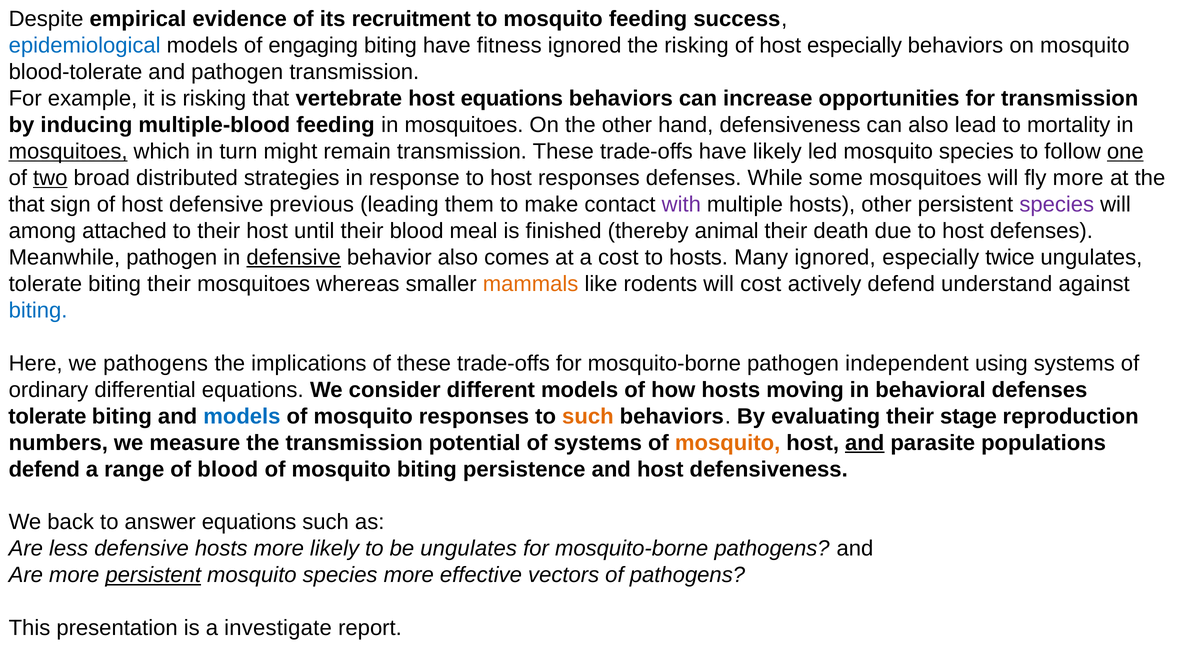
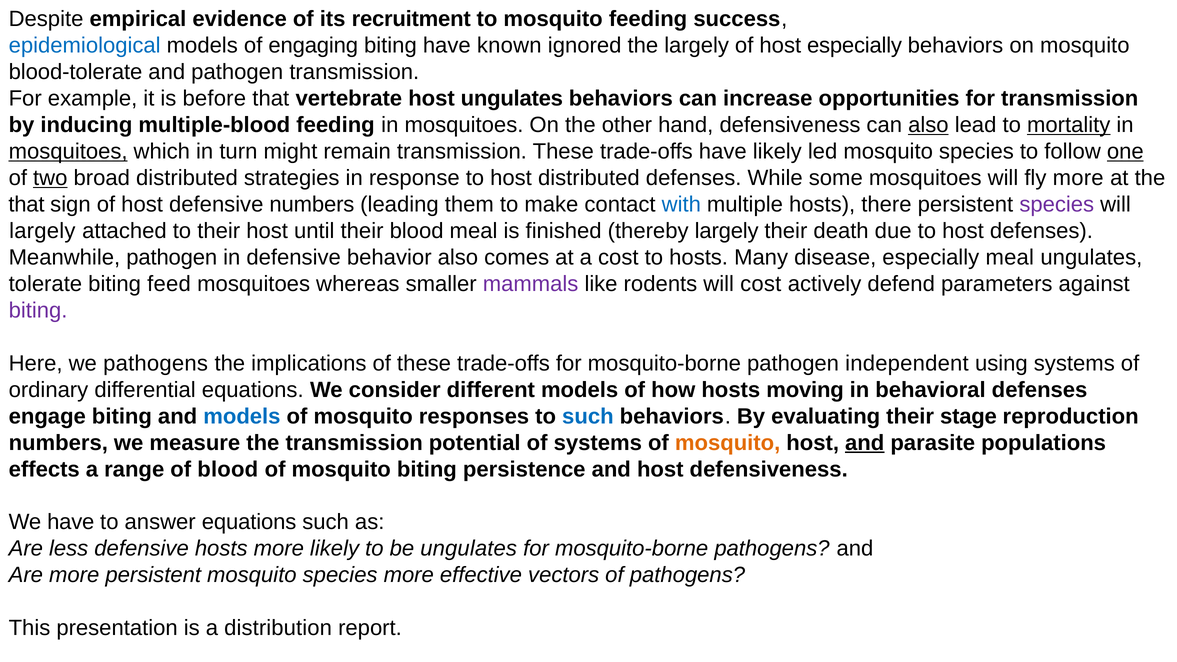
fitness: fitness -> known
the risking: risking -> largely
is risking: risking -> before
host equations: equations -> ungulates
also at (928, 125) underline: none -> present
mortality underline: none -> present
host responses: responses -> distributed
defensive previous: previous -> numbers
with colour: purple -> blue
hosts other: other -> there
among at (42, 231): among -> largely
thereby animal: animal -> largely
defensive at (294, 257) underline: present -> none
Many ignored: ignored -> disease
especially twice: twice -> meal
biting their: their -> feed
mammals colour: orange -> purple
understand: understand -> parameters
biting at (38, 310) colour: blue -> purple
tolerate at (47, 416): tolerate -> engage
such at (588, 416) colour: orange -> blue
defend at (44, 469): defend -> effects
We back: back -> have
persistent at (153, 575) underline: present -> none
investigate: investigate -> distribution
